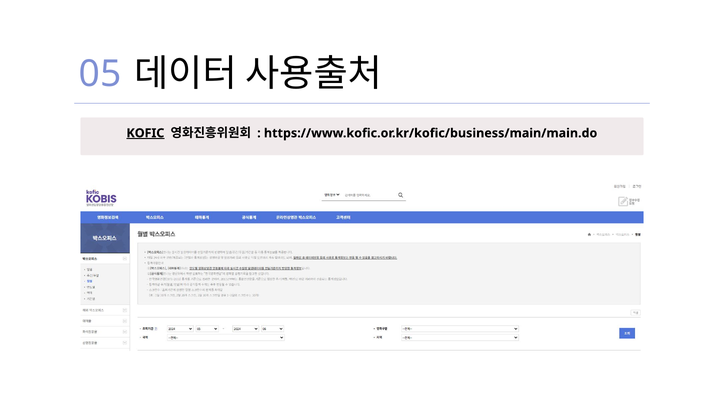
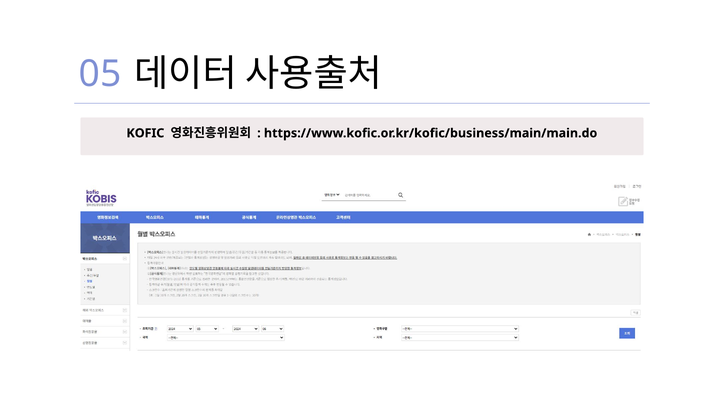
KOFIC underline: present -> none
